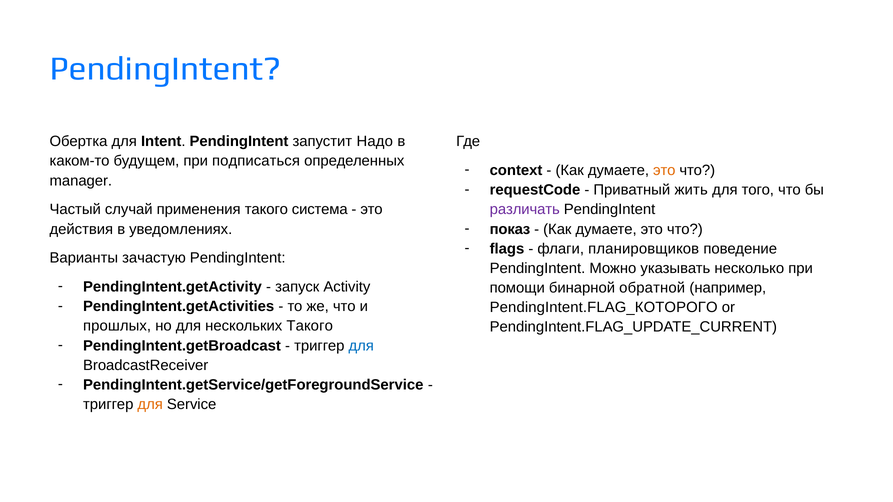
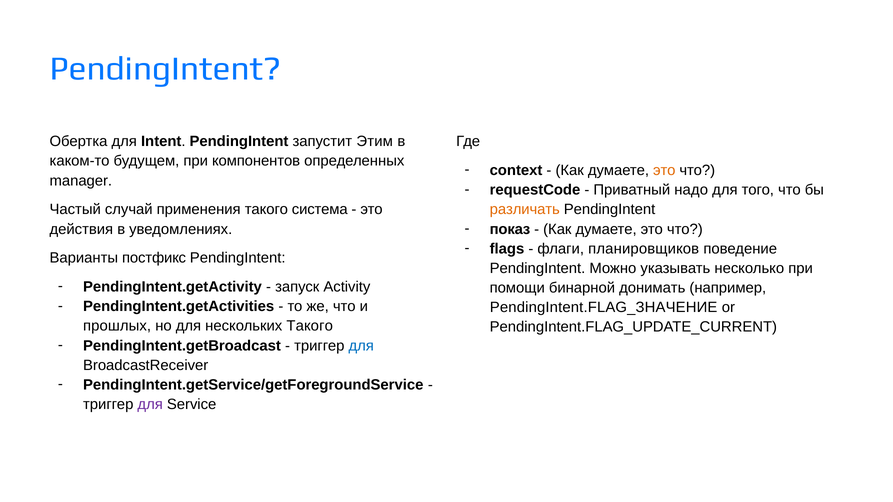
Надо: Надо -> Этим
подписаться: подписаться -> компонентов
жить: жить -> надо
различать colour: purple -> orange
зачастую: зачастую -> постфикс
обратной: обратной -> донимать
PendingIntent.FLAG_КОТОРОГО: PendingIntent.FLAG_КОТОРОГО -> PendingIntent.FLAG_ЗНАЧЕНИЕ
для at (150, 405) colour: orange -> purple
